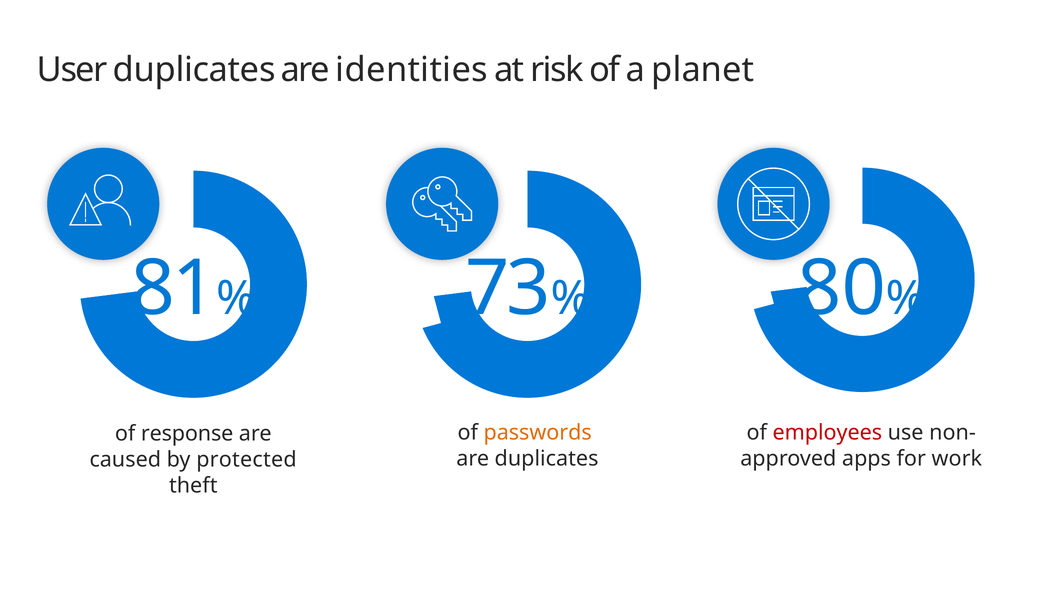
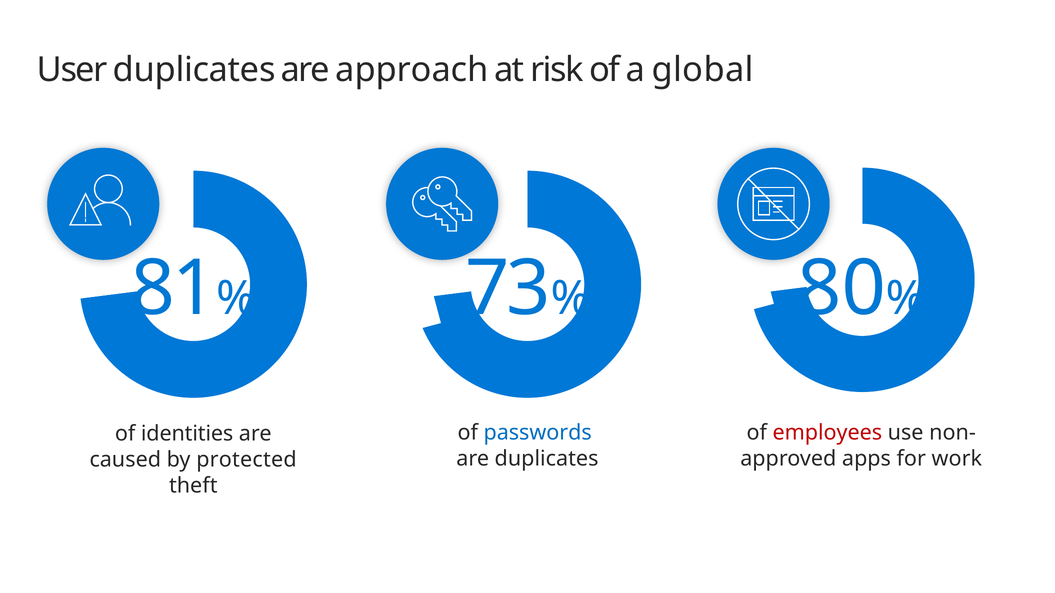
identities: identities -> approach
planet: planet -> global
passwords colour: orange -> blue
response: response -> identities
